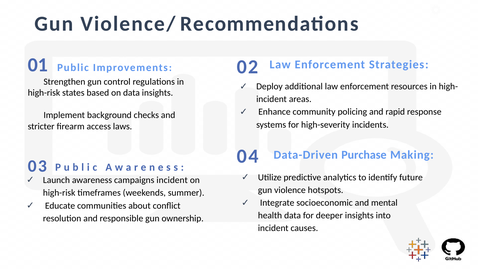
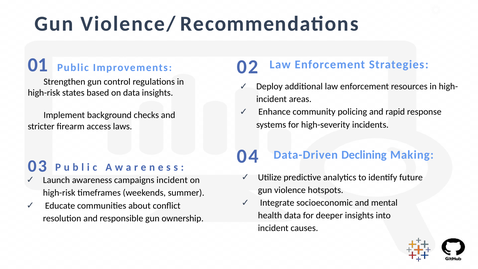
Purchase: Purchase -> Declining
